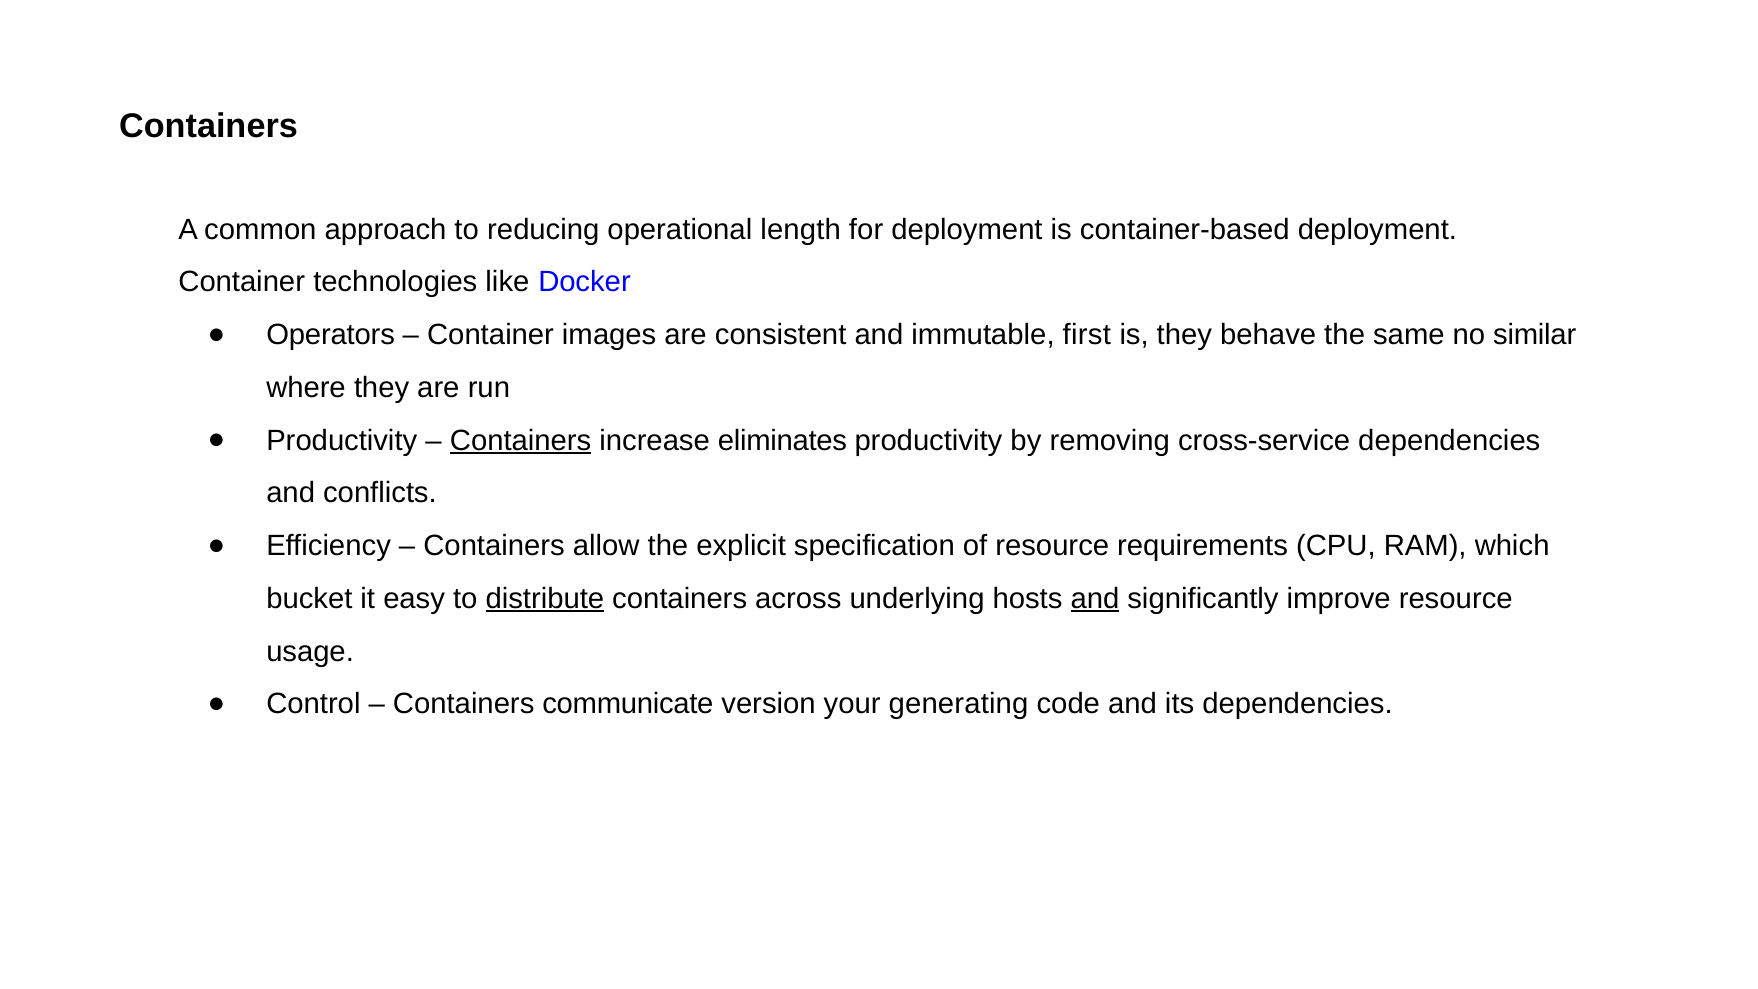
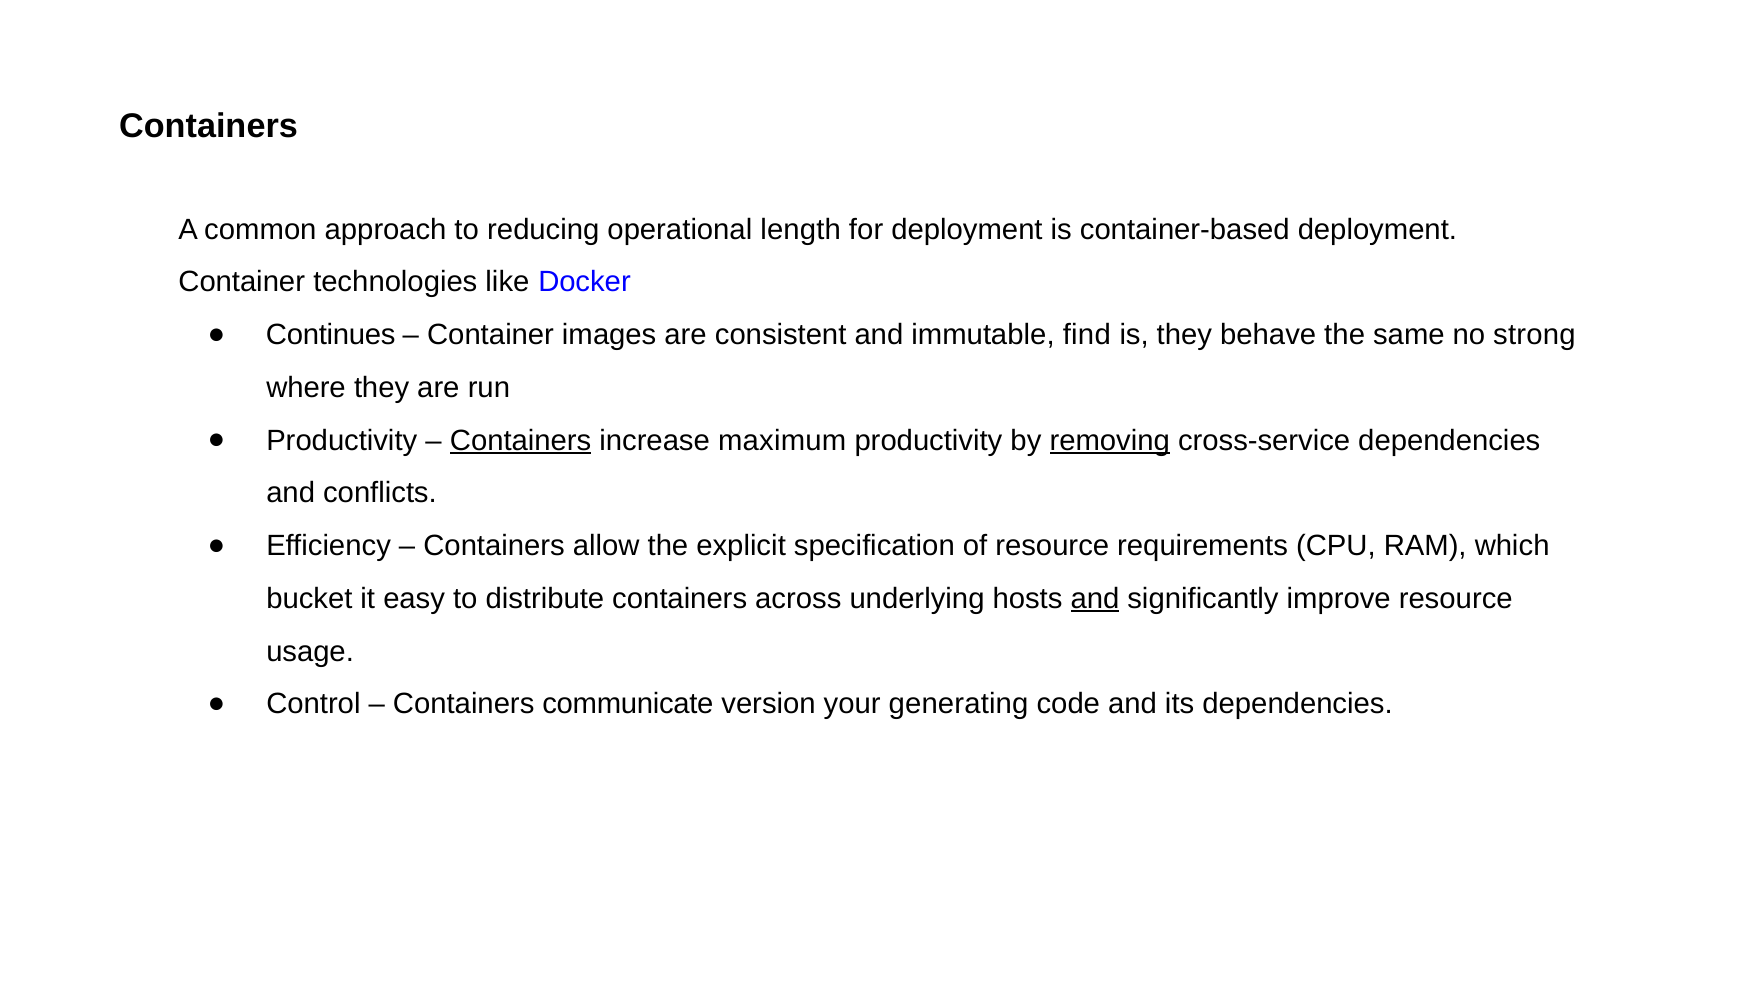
Operators: Operators -> Continues
first: first -> find
similar: similar -> strong
eliminates: eliminates -> maximum
removing underline: none -> present
distribute underline: present -> none
